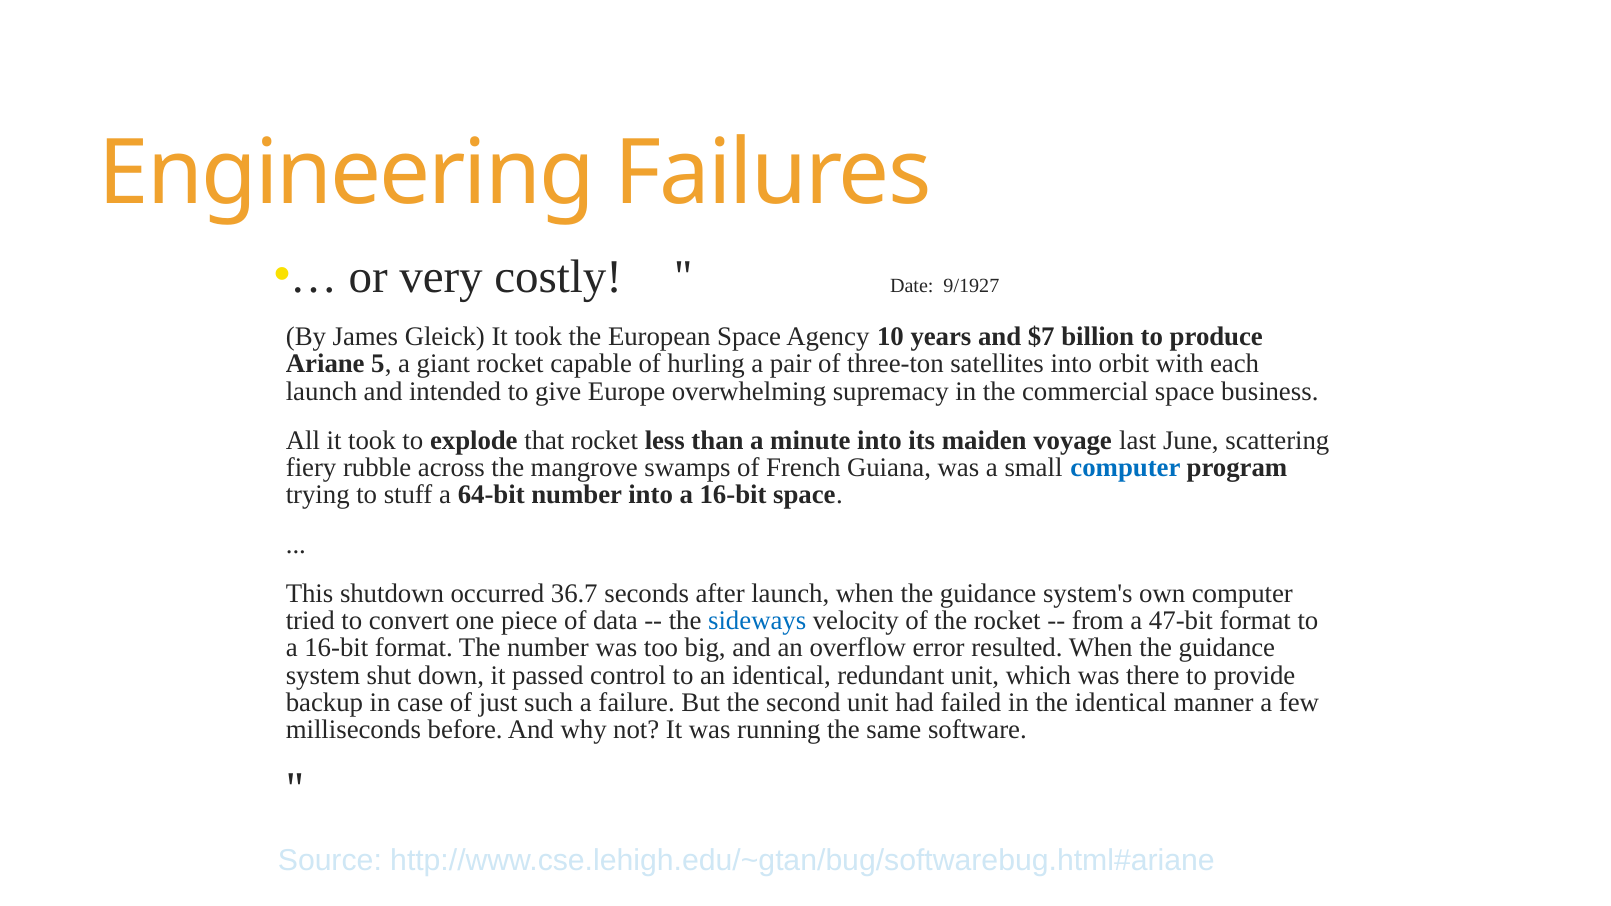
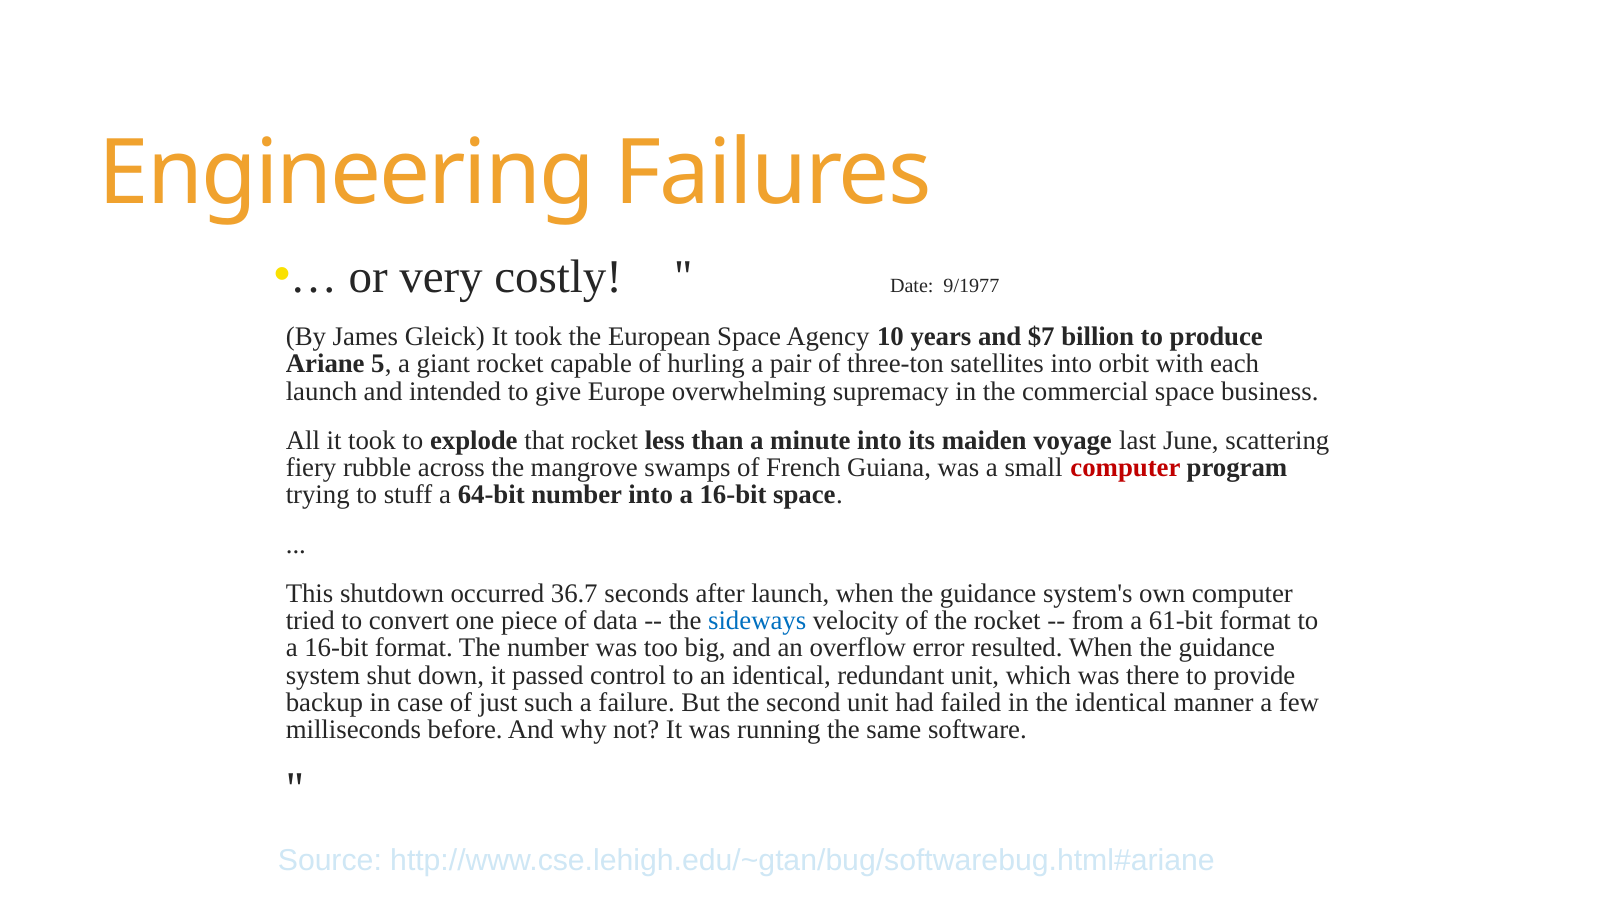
9/1927: 9/1927 -> 9/1977
computer at (1125, 468) colour: blue -> red
47-bit: 47-bit -> 61-bit
